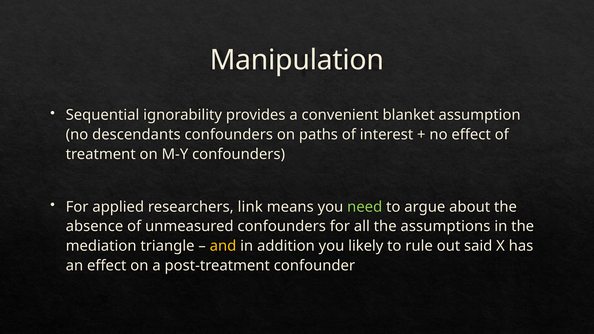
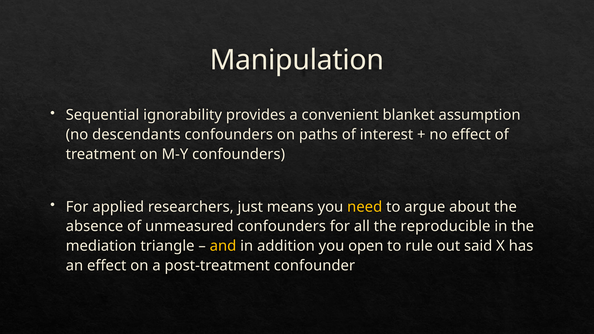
link: link -> just
need colour: light green -> yellow
assumptions: assumptions -> reproducible
likely: likely -> open
